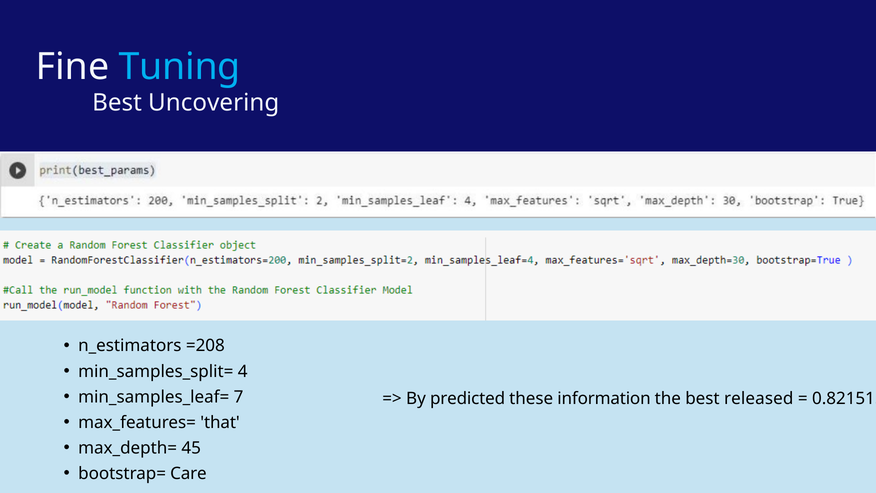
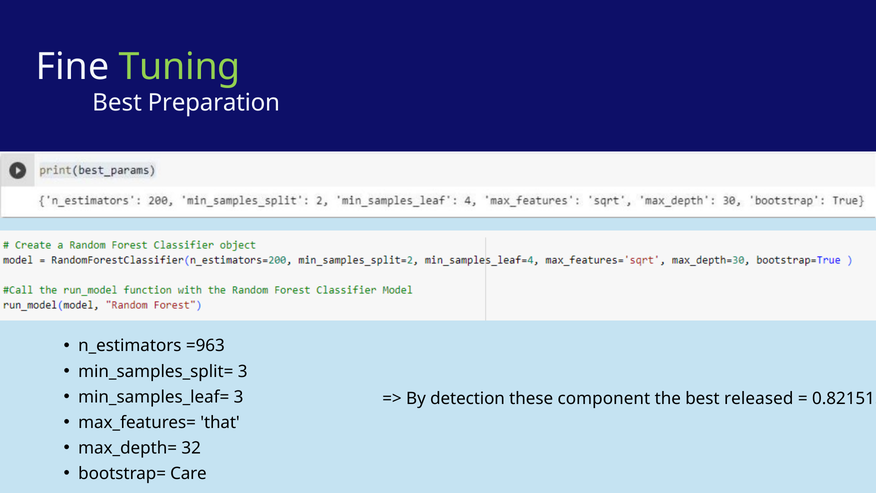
Tuning colour: light blue -> light green
Uncovering: Uncovering -> Preparation
=208: =208 -> =963
min_samples_split= 4: 4 -> 3
min_samples_leaf= 7: 7 -> 3
predicted: predicted -> detection
information: information -> component
45: 45 -> 32
